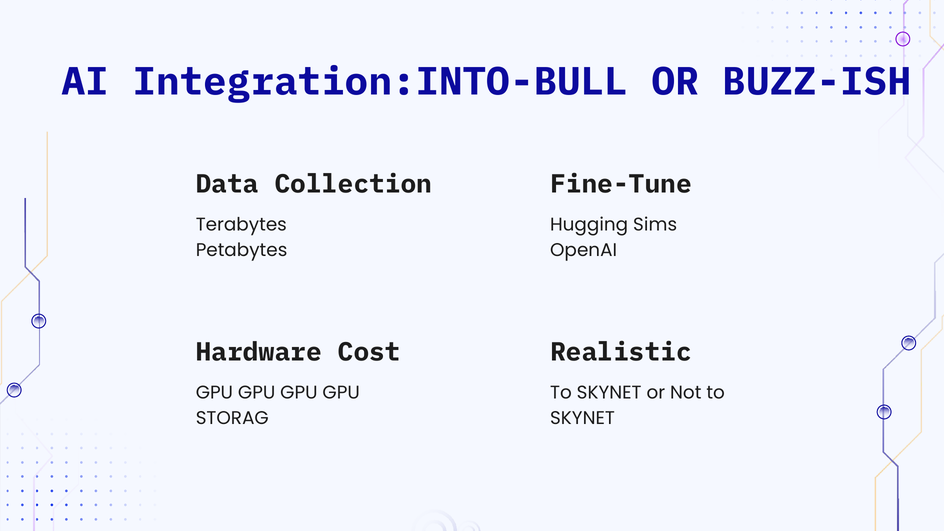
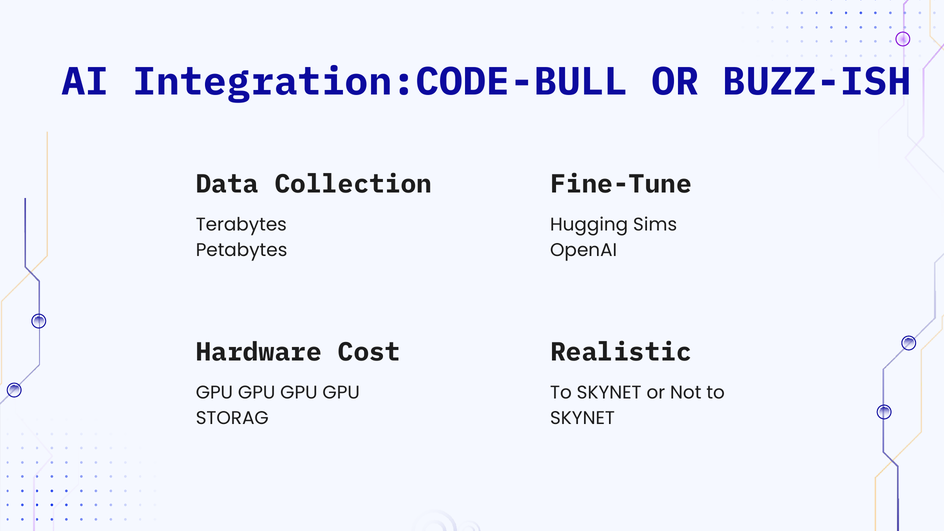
Integration:INTO-BULL: Integration:INTO-BULL -> Integration:CODE-BULL
